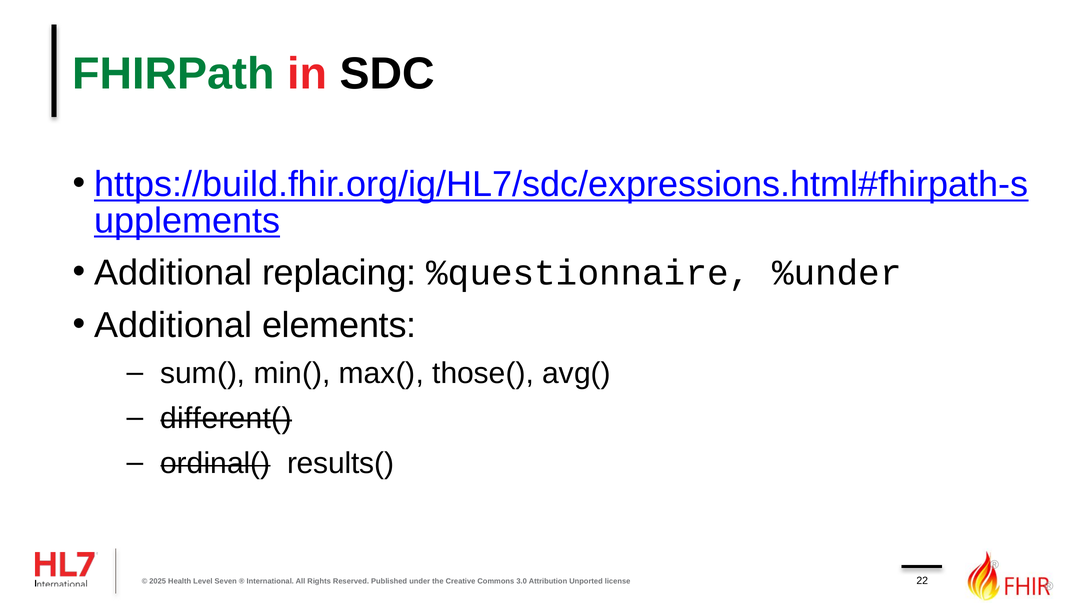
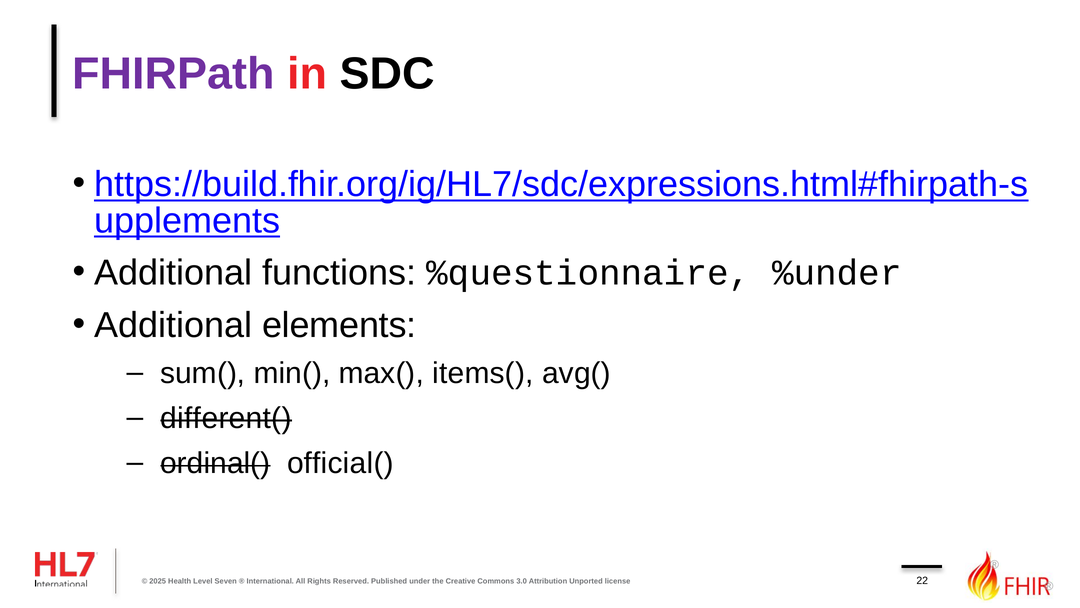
FHIRPath colour: green -> purple
replacing: replacing -> functions
those(: those( -> items(
results(: results( -> official(
